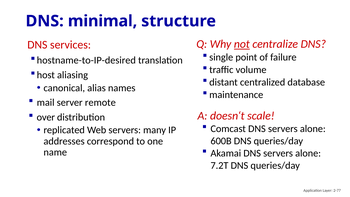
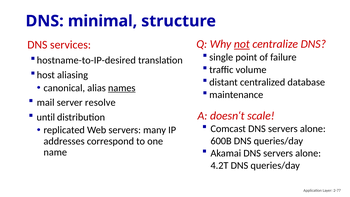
names underline: none -> present
remote: remote -> resolve
over: over -> until
7.2T: 7.2T -> 4.2T
